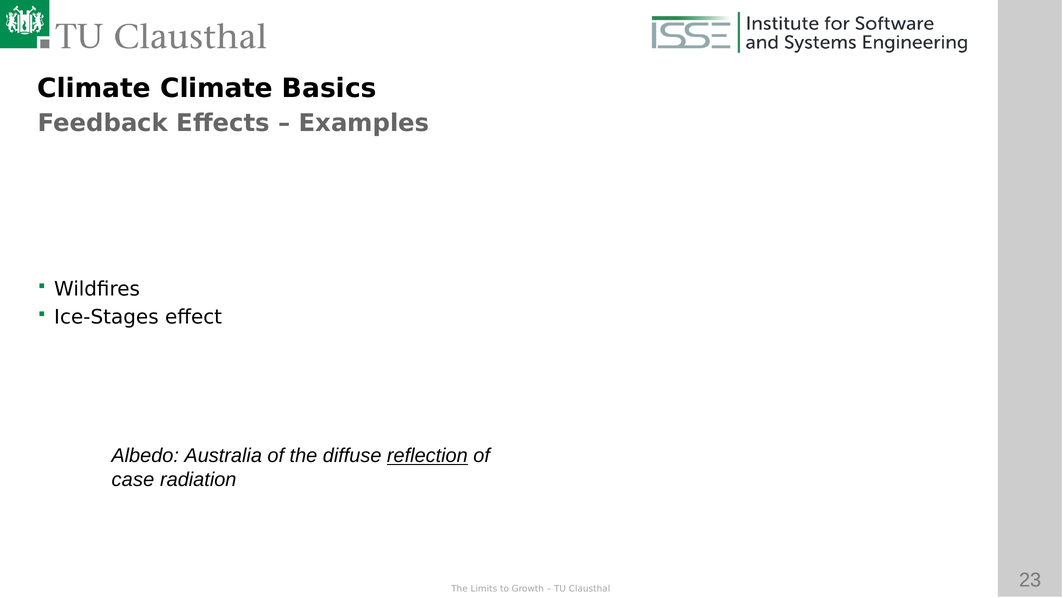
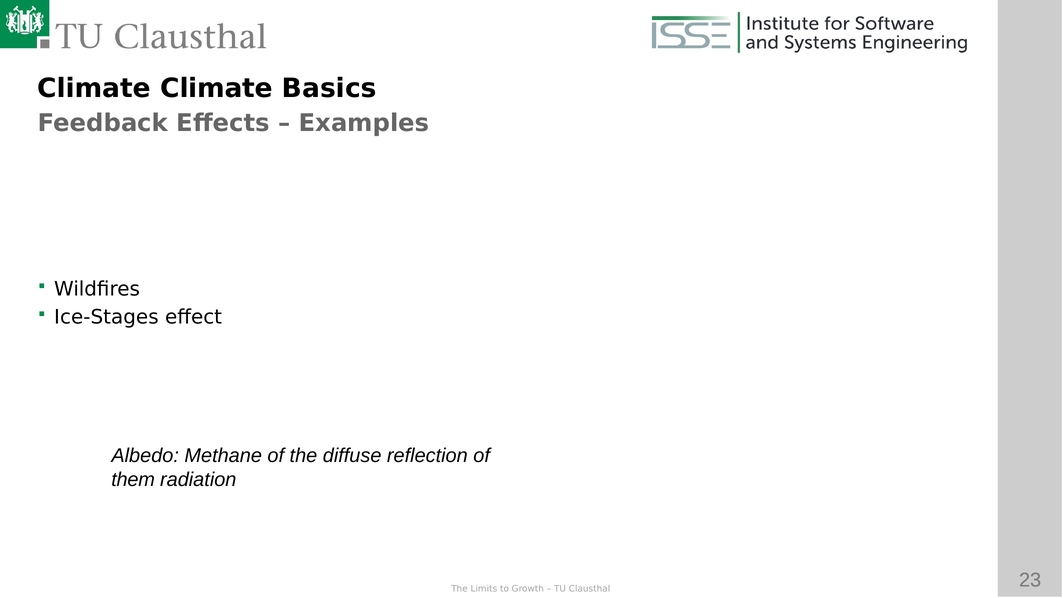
Australia: Australia -> Methane
reflection underline: present -> none
case: case -> them
